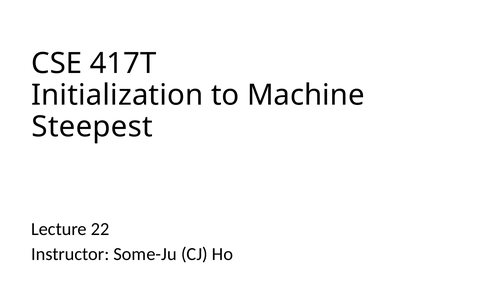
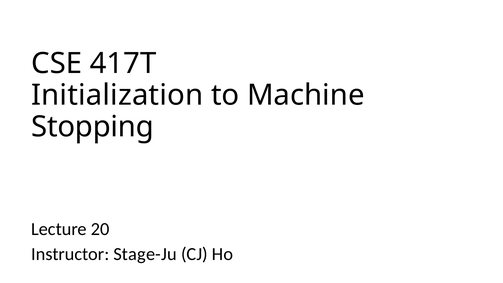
Steepest: Steepest -> Stopping
22: 22 -> 20
Some-Ju: Some-Ju -> Stage-Ju
